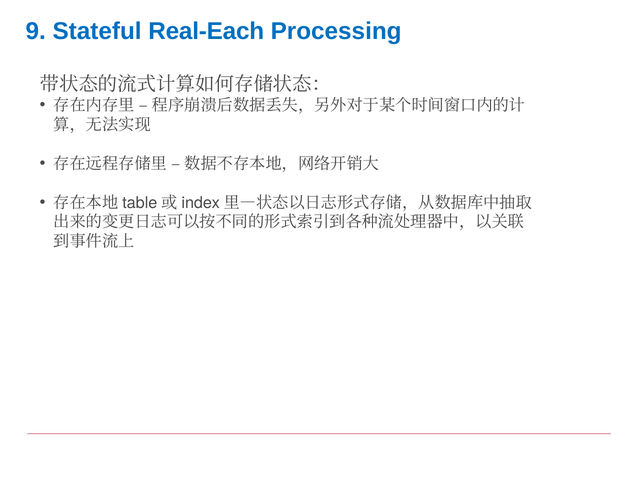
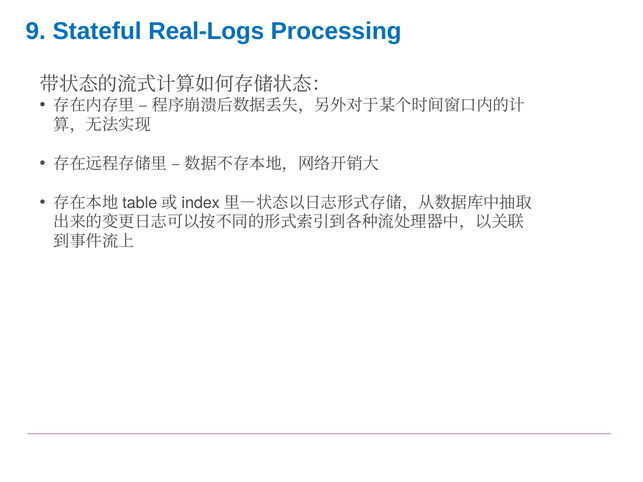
Real-Each: Real-Each -> Real-Logs
